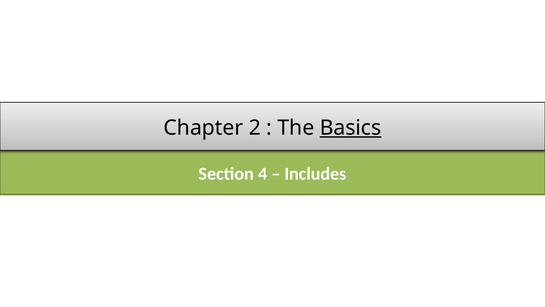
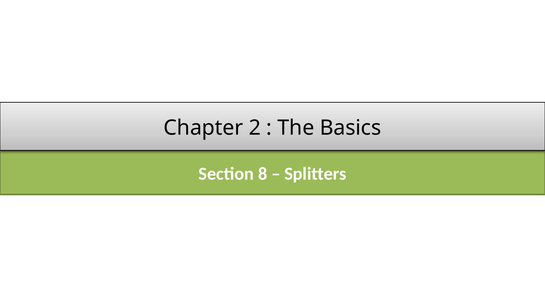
Basics underline: present -> none
4: 4 -> 8
Includes: Includes -> Splitters
